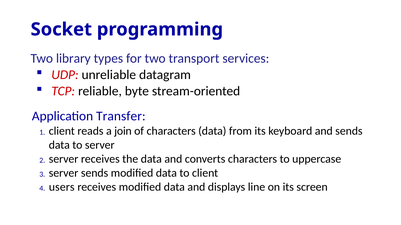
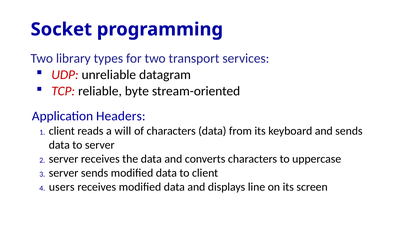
Transfer: Transfer -> Headers
join: join -> will
